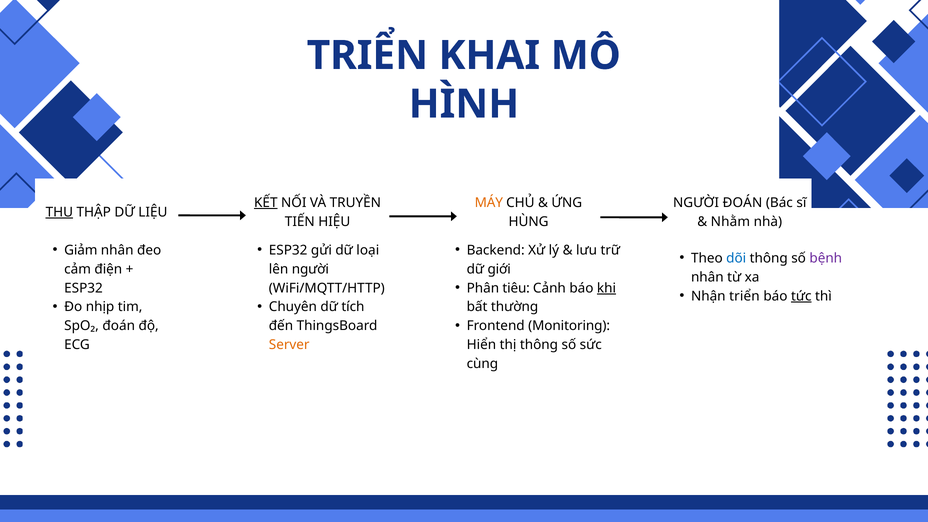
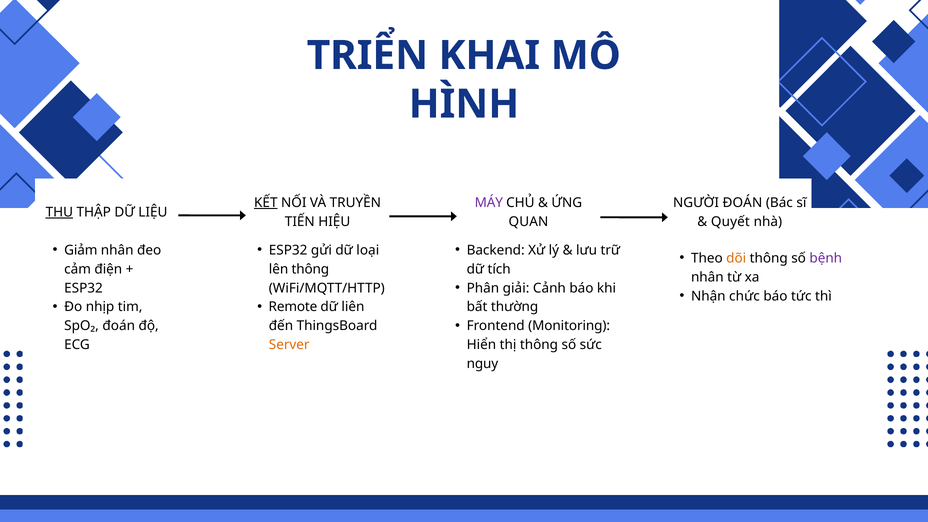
MÁY colour: orange -> purple
HÙNG: HÙNG -> QUAN
Nhằm: Nhằm -> Quyết
dõi colour: blue -> orange
lên người: người -> thông
giới: giới -> tích
tiêu: tiêu -> giải
khi underline: present -> none
Nhận triển: triển -> chức
tức underline: present -> none
Chuyên: Chuyên -> Remote
tích: tích -> liên
cùng: cùng -> nguy
